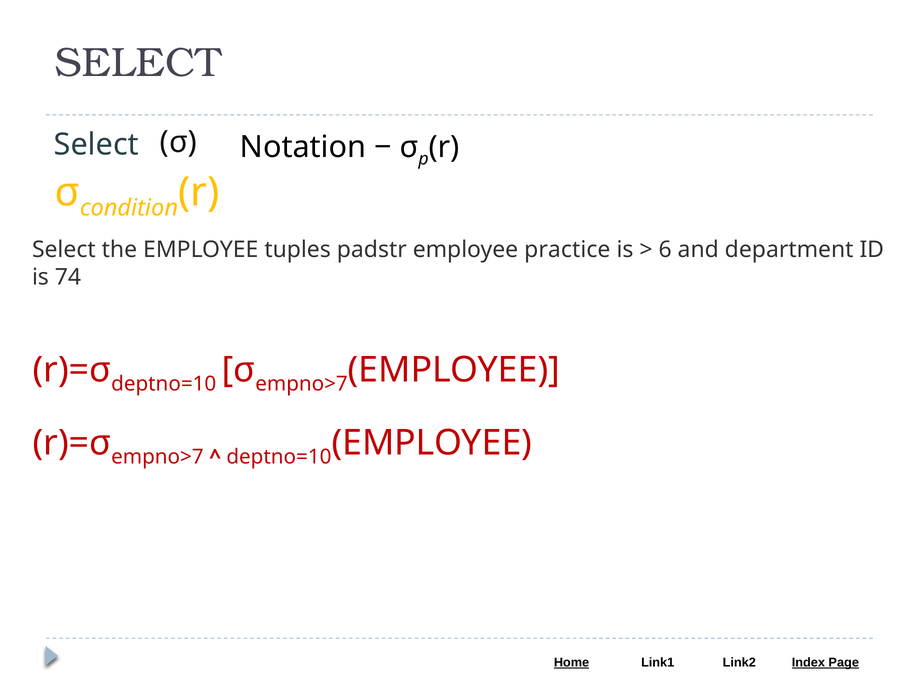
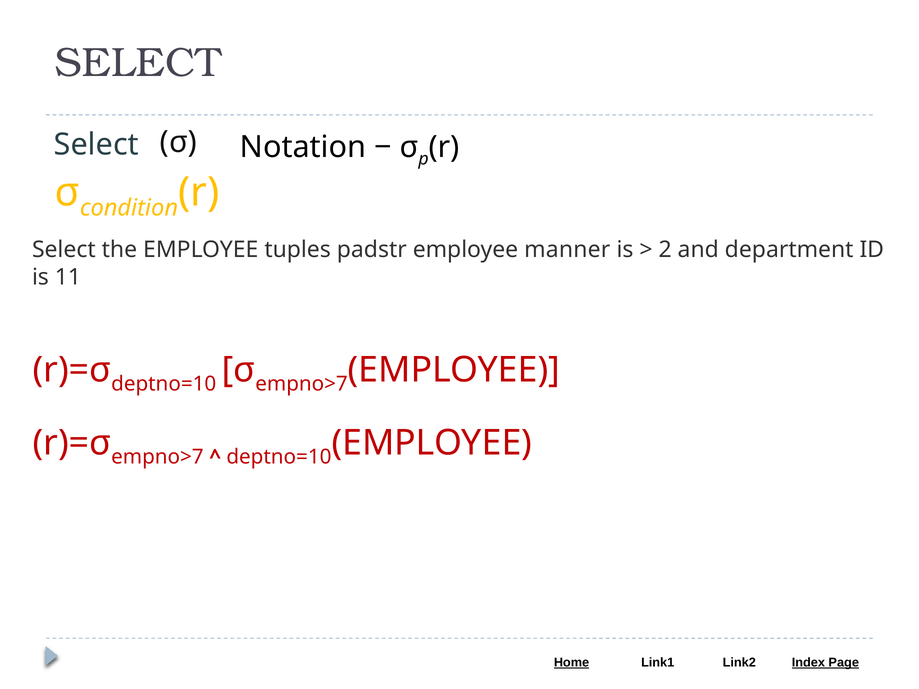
practice: practice -> manner
6: 6 -> 2
74: 74 -> 11
